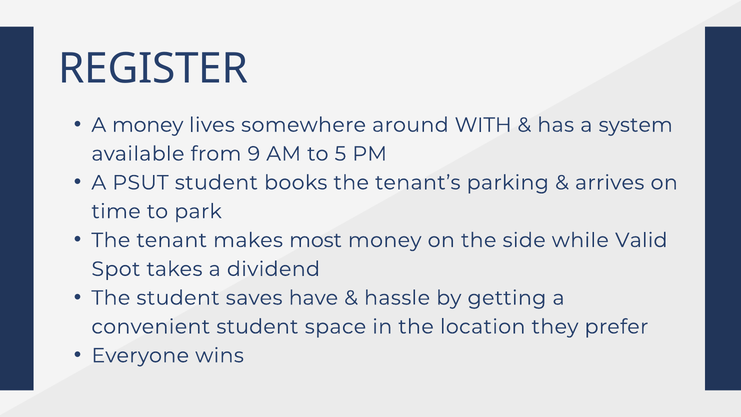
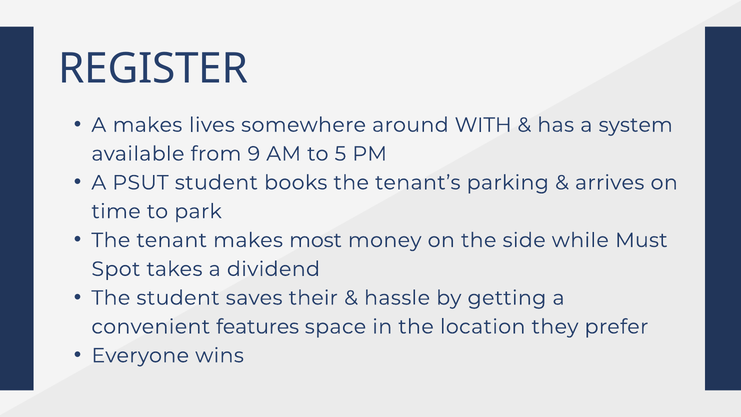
A money: money -> makes
Valid: Valid -> Must
have: have -> their
convenient student: student -> features
